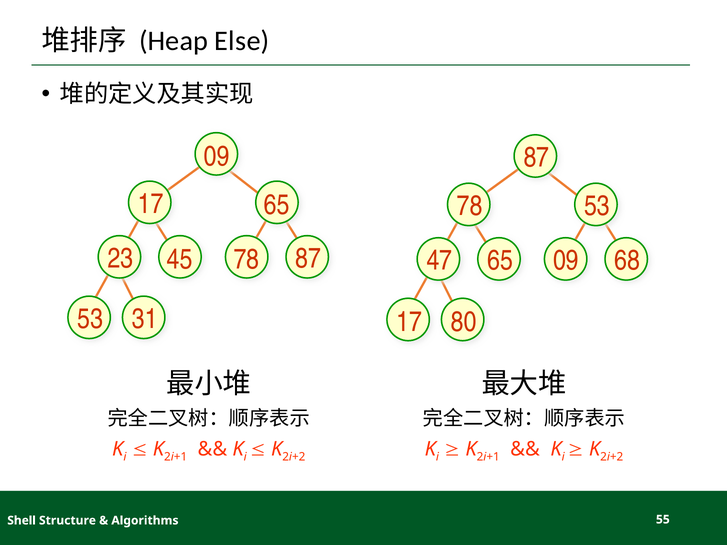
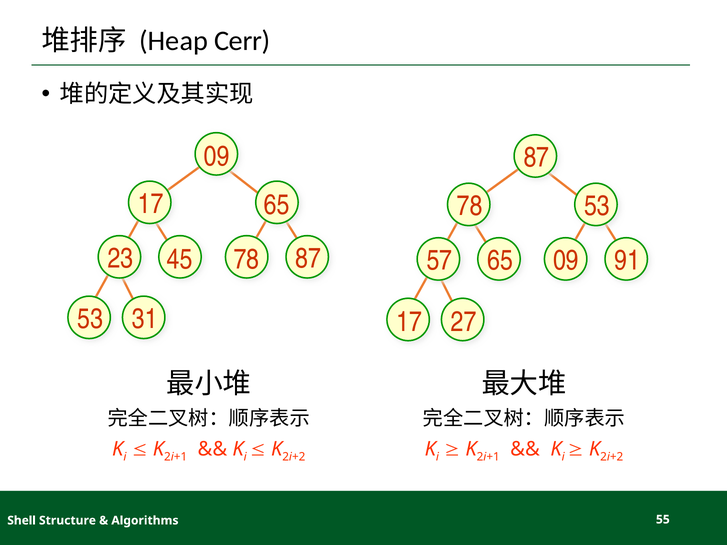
Else: Else -> Cerr
47: 47 -> 57
68: 68 -> 91
80: 80 -> 27
